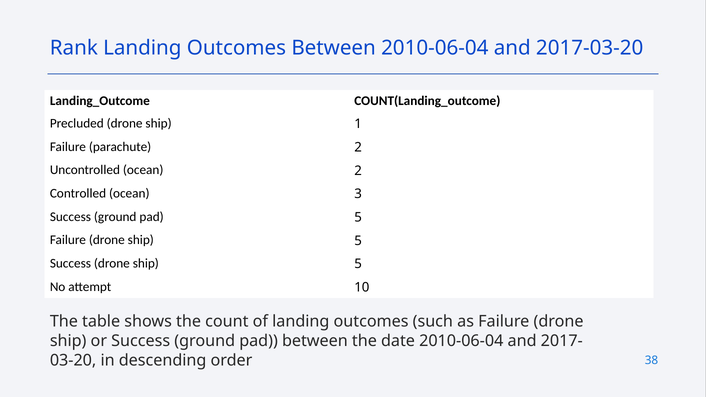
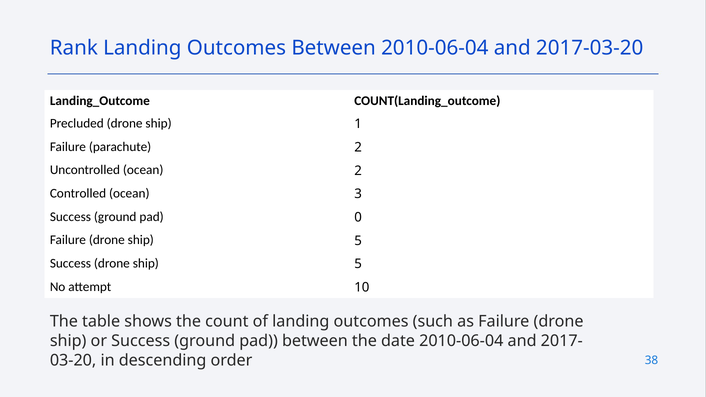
pad 5: 5 -> 0
